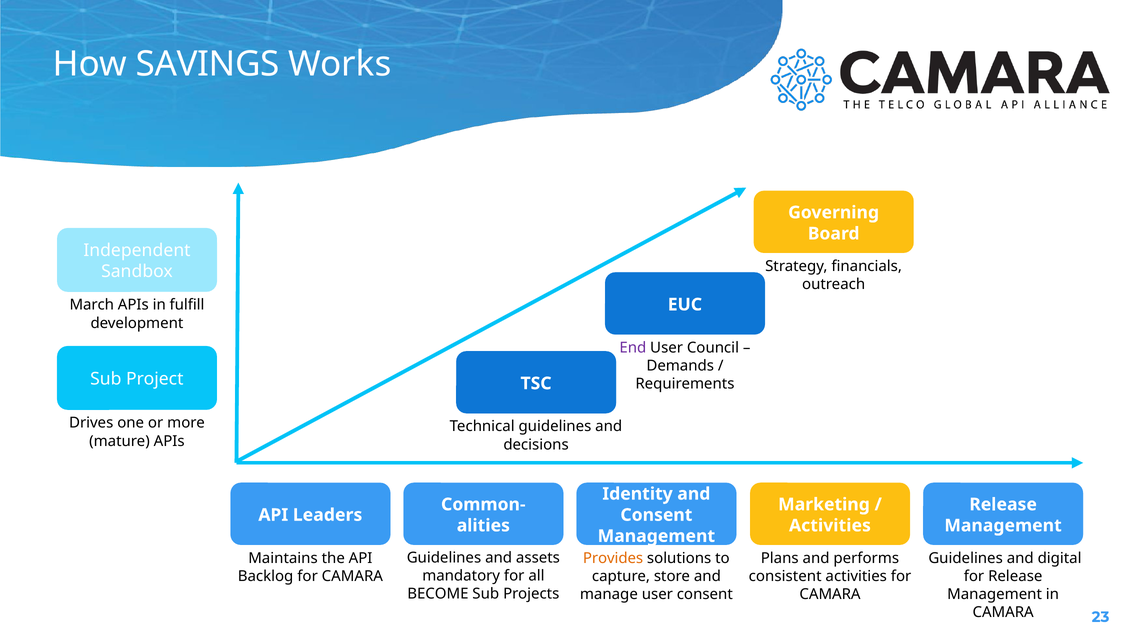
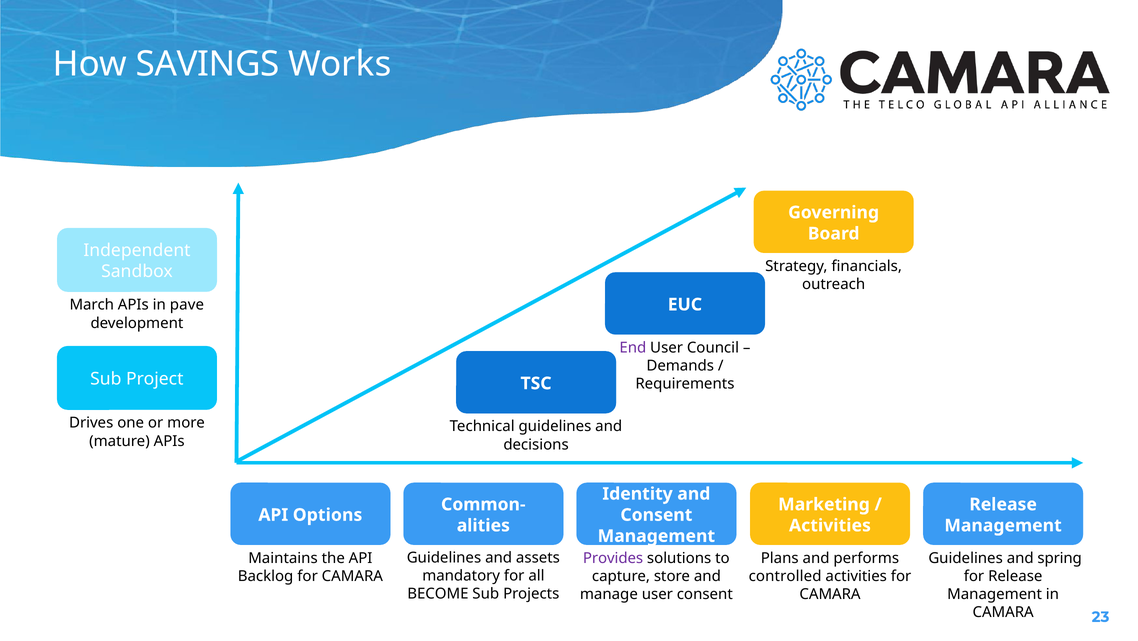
fulfill: fulfill -> pave
Leaders: Leaders -> Options
Provides colour: orange -> purple
digital: digital -> spring
consistent: consistent -> controlled
